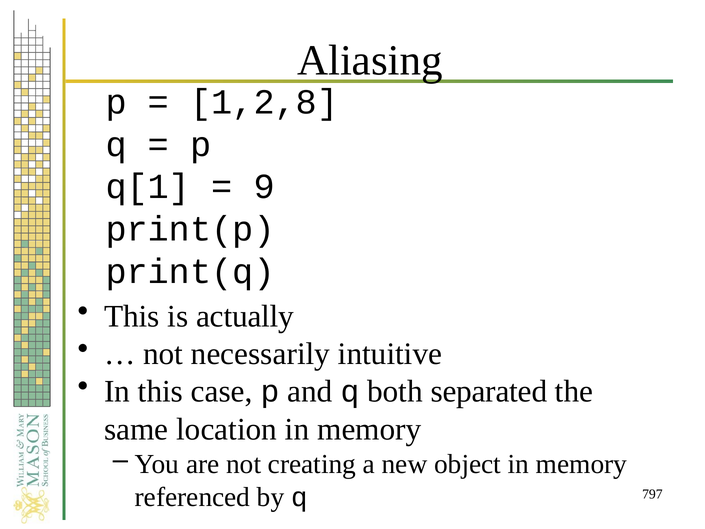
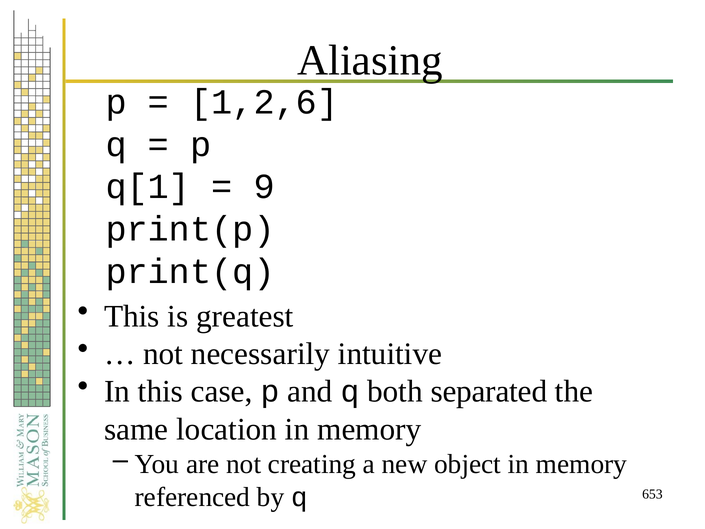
1,2,8: 1,2,8 -> 1,2,6
actually: actually -> greatest
797: 797 -> 653
